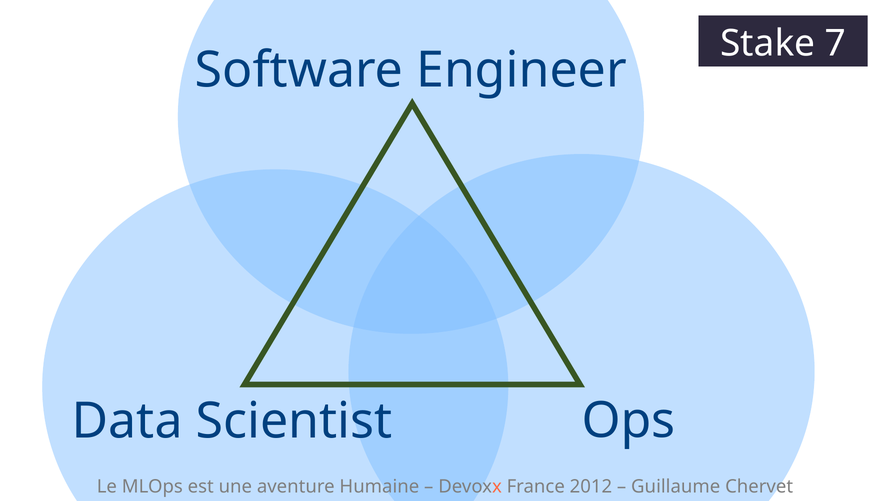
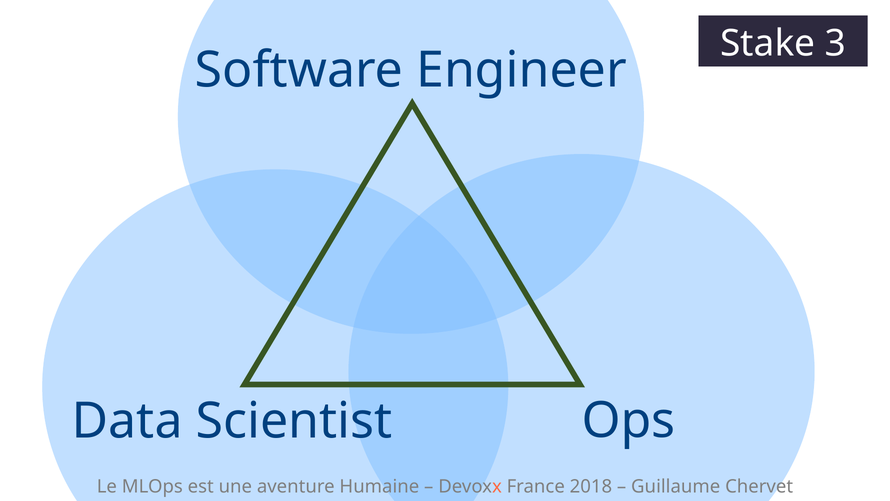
7: 7 -> 3
2012: 2012 -> 2018
